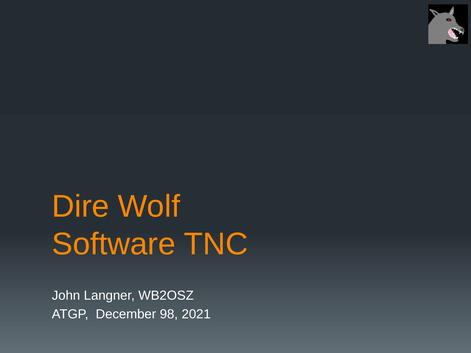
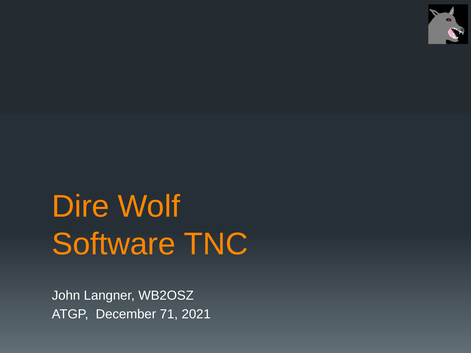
98: 98 -> 71
